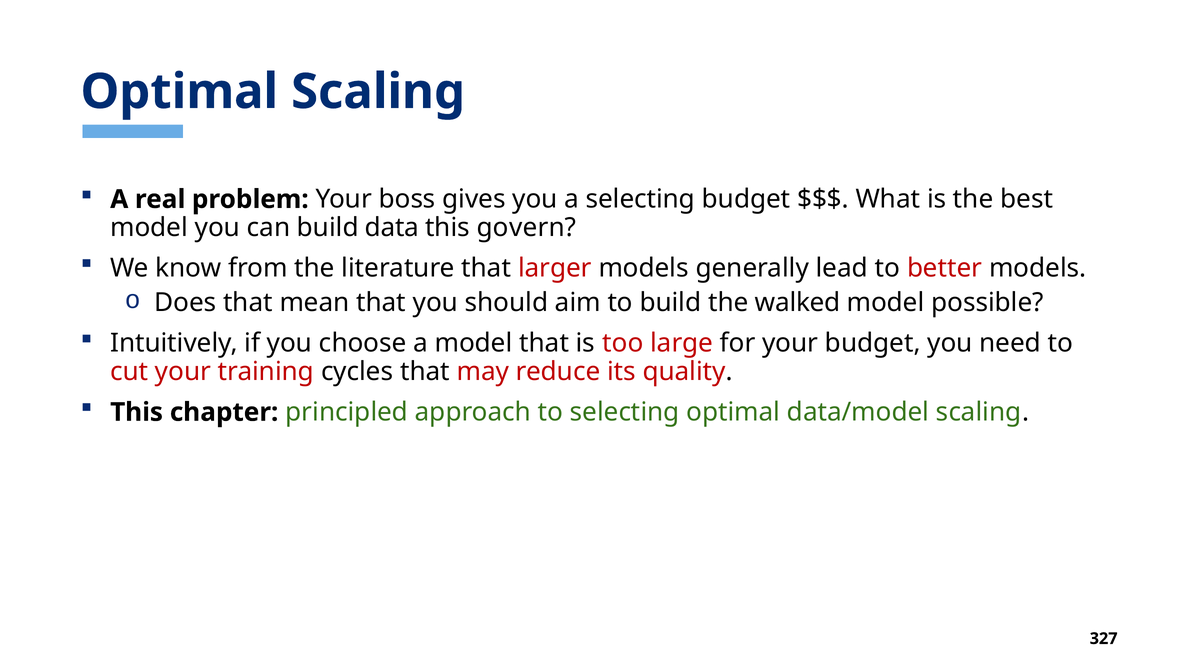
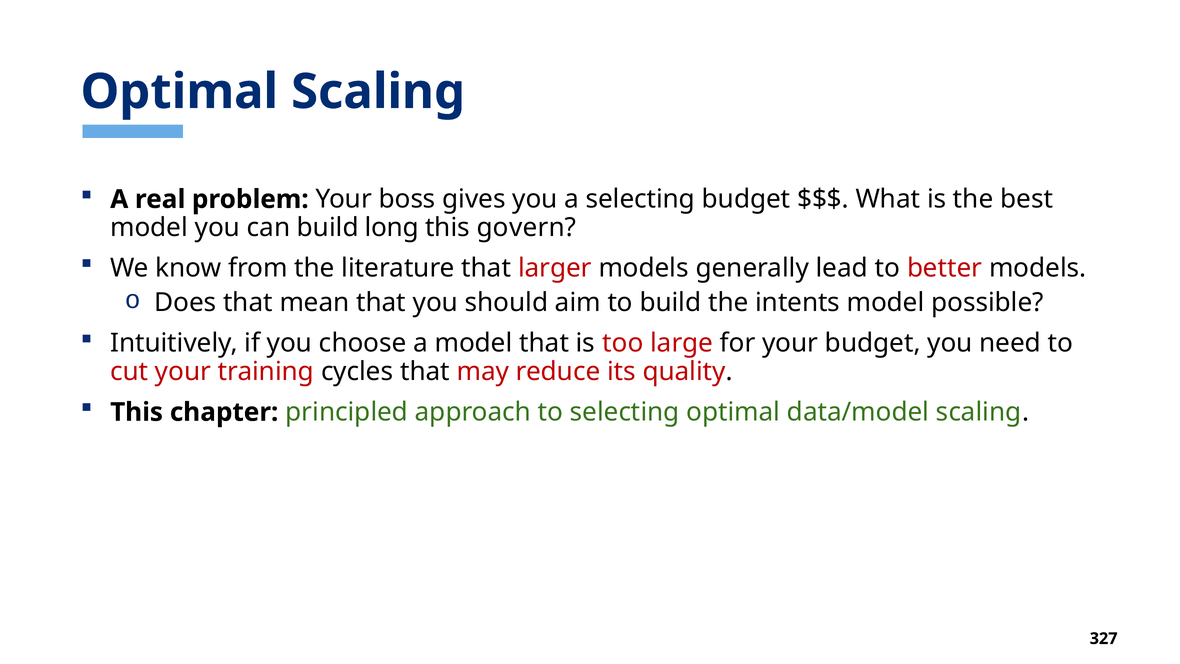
data: data -> long
walked: walked -> intents
